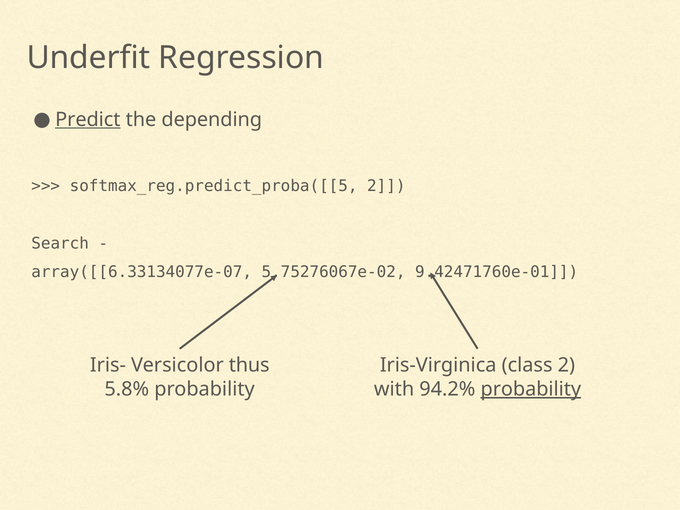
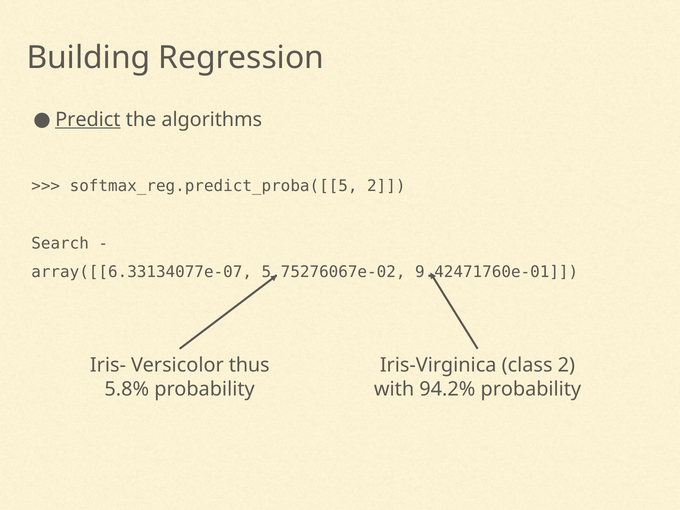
Underfit: Underfit -> Building
depending: depending -> algorithms
probability at (531, 389) underline: present -> none
